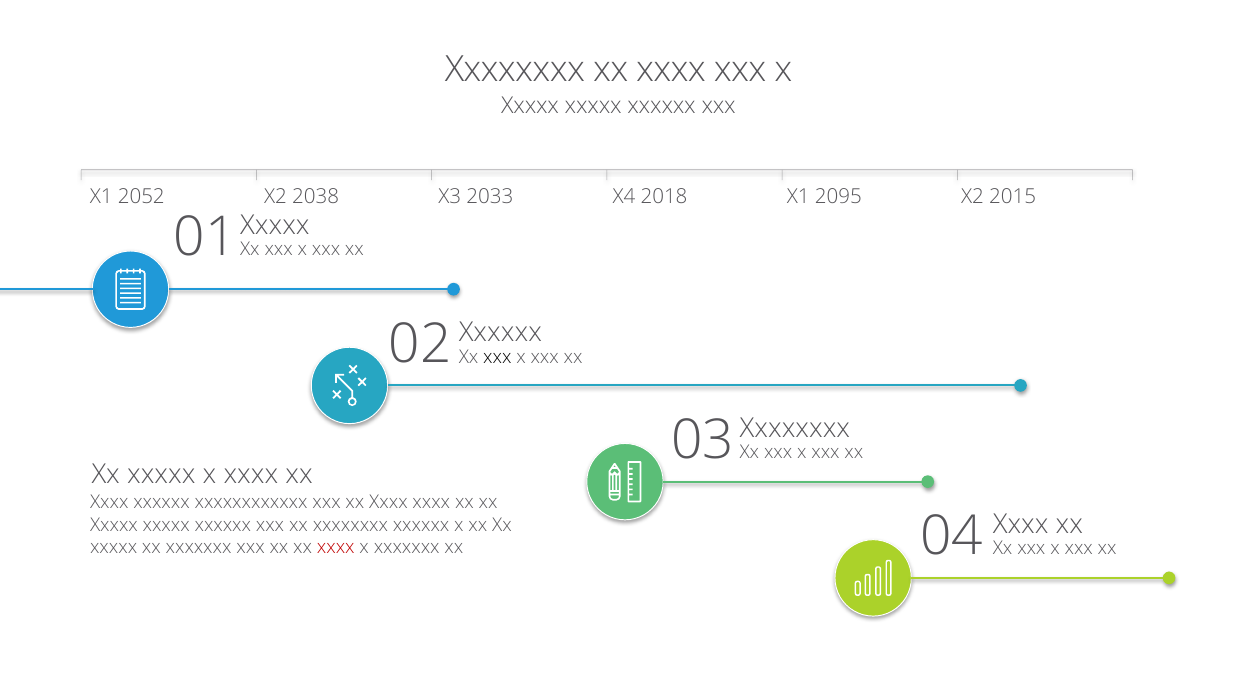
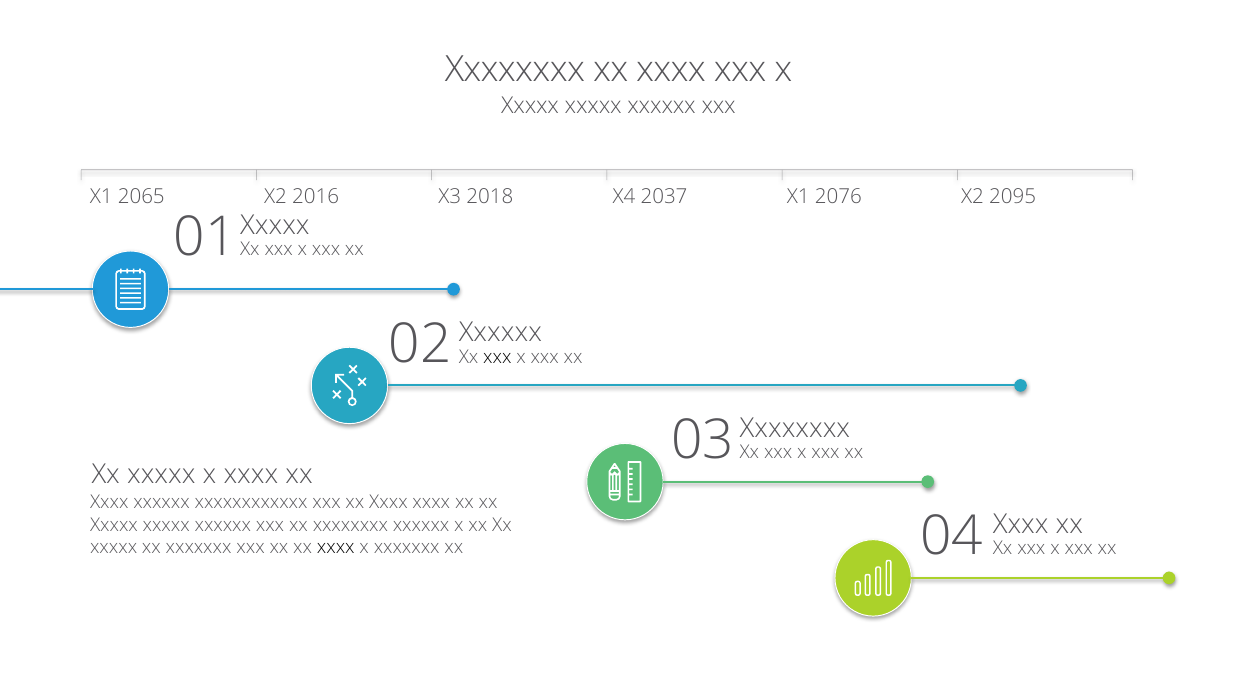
2052: 2052 -> 2065
2038: 2038 -> 2016
2033: 2033 -> 2018
2018: 2018 -> 2037
2095: 2095 -> 2076
2015: 2015 -> 2095
xxxx at (336, 547) colour: red -> black
